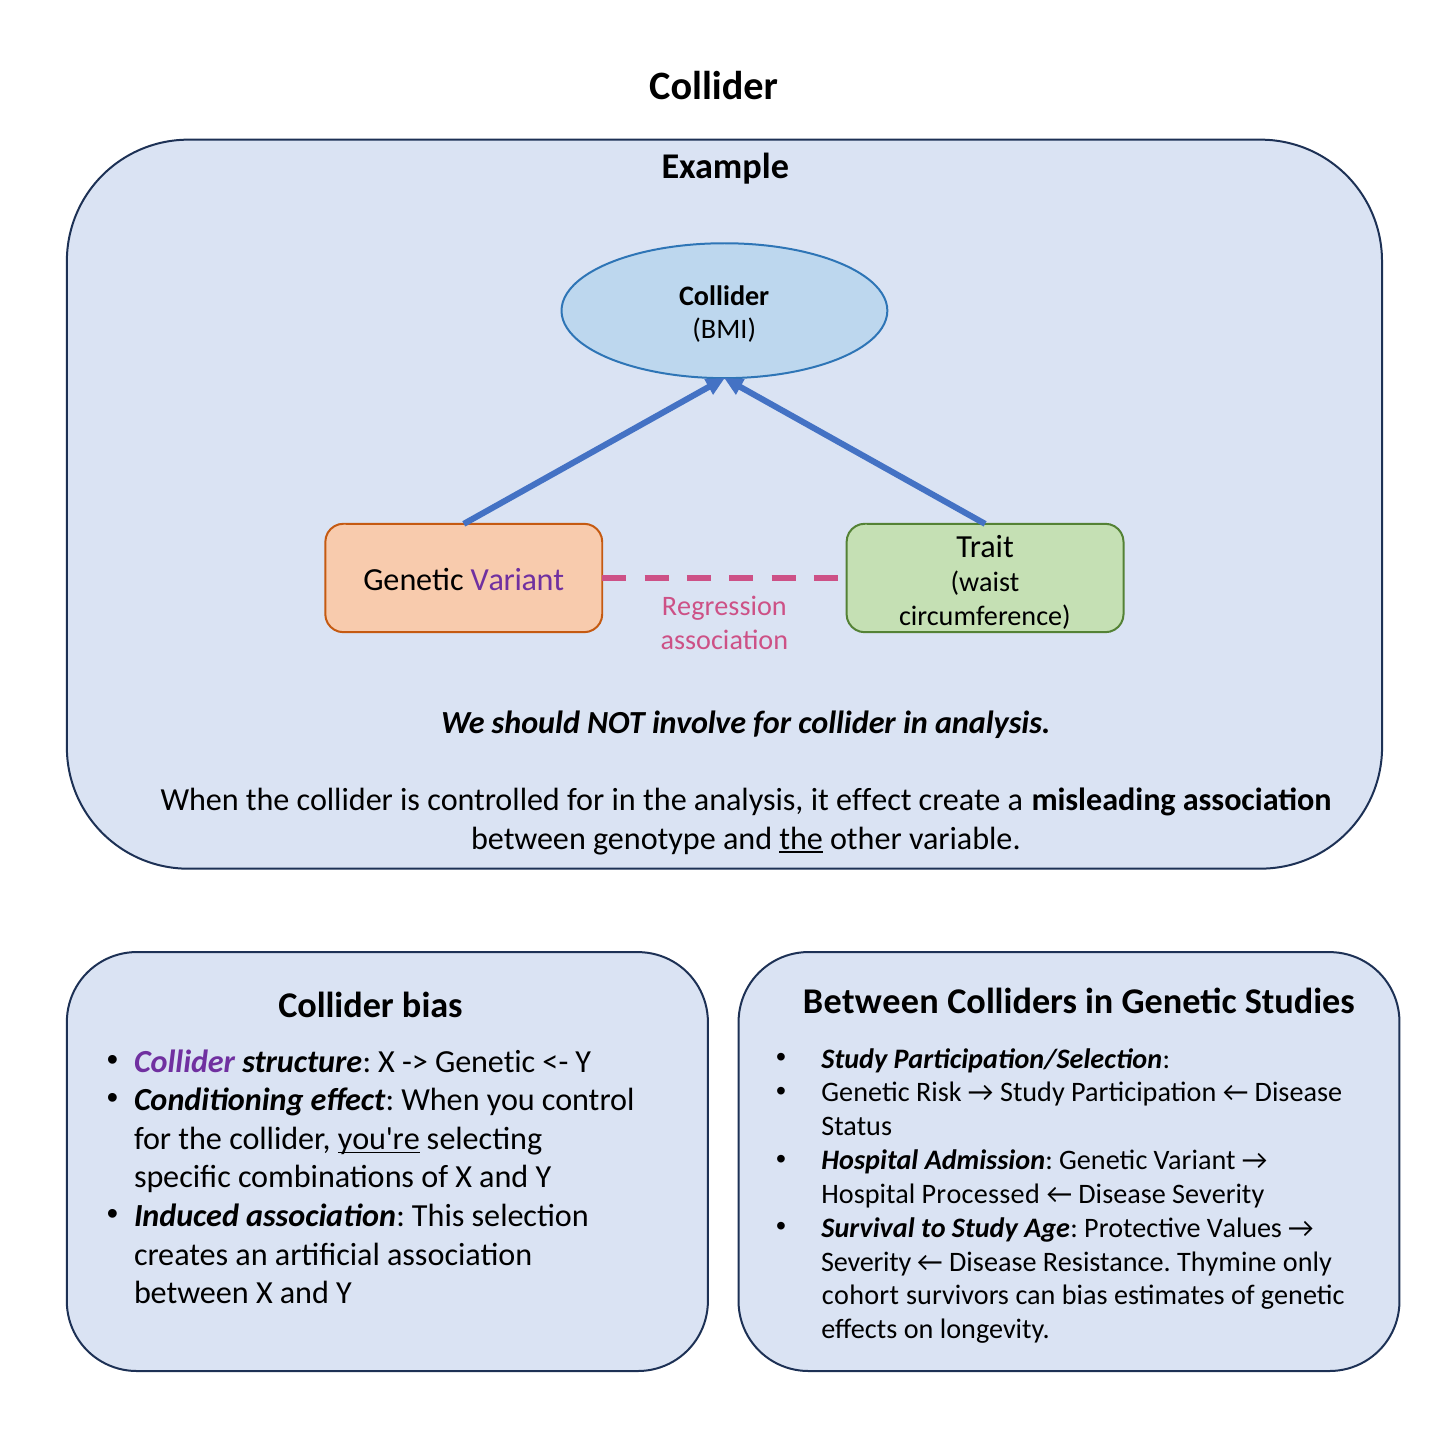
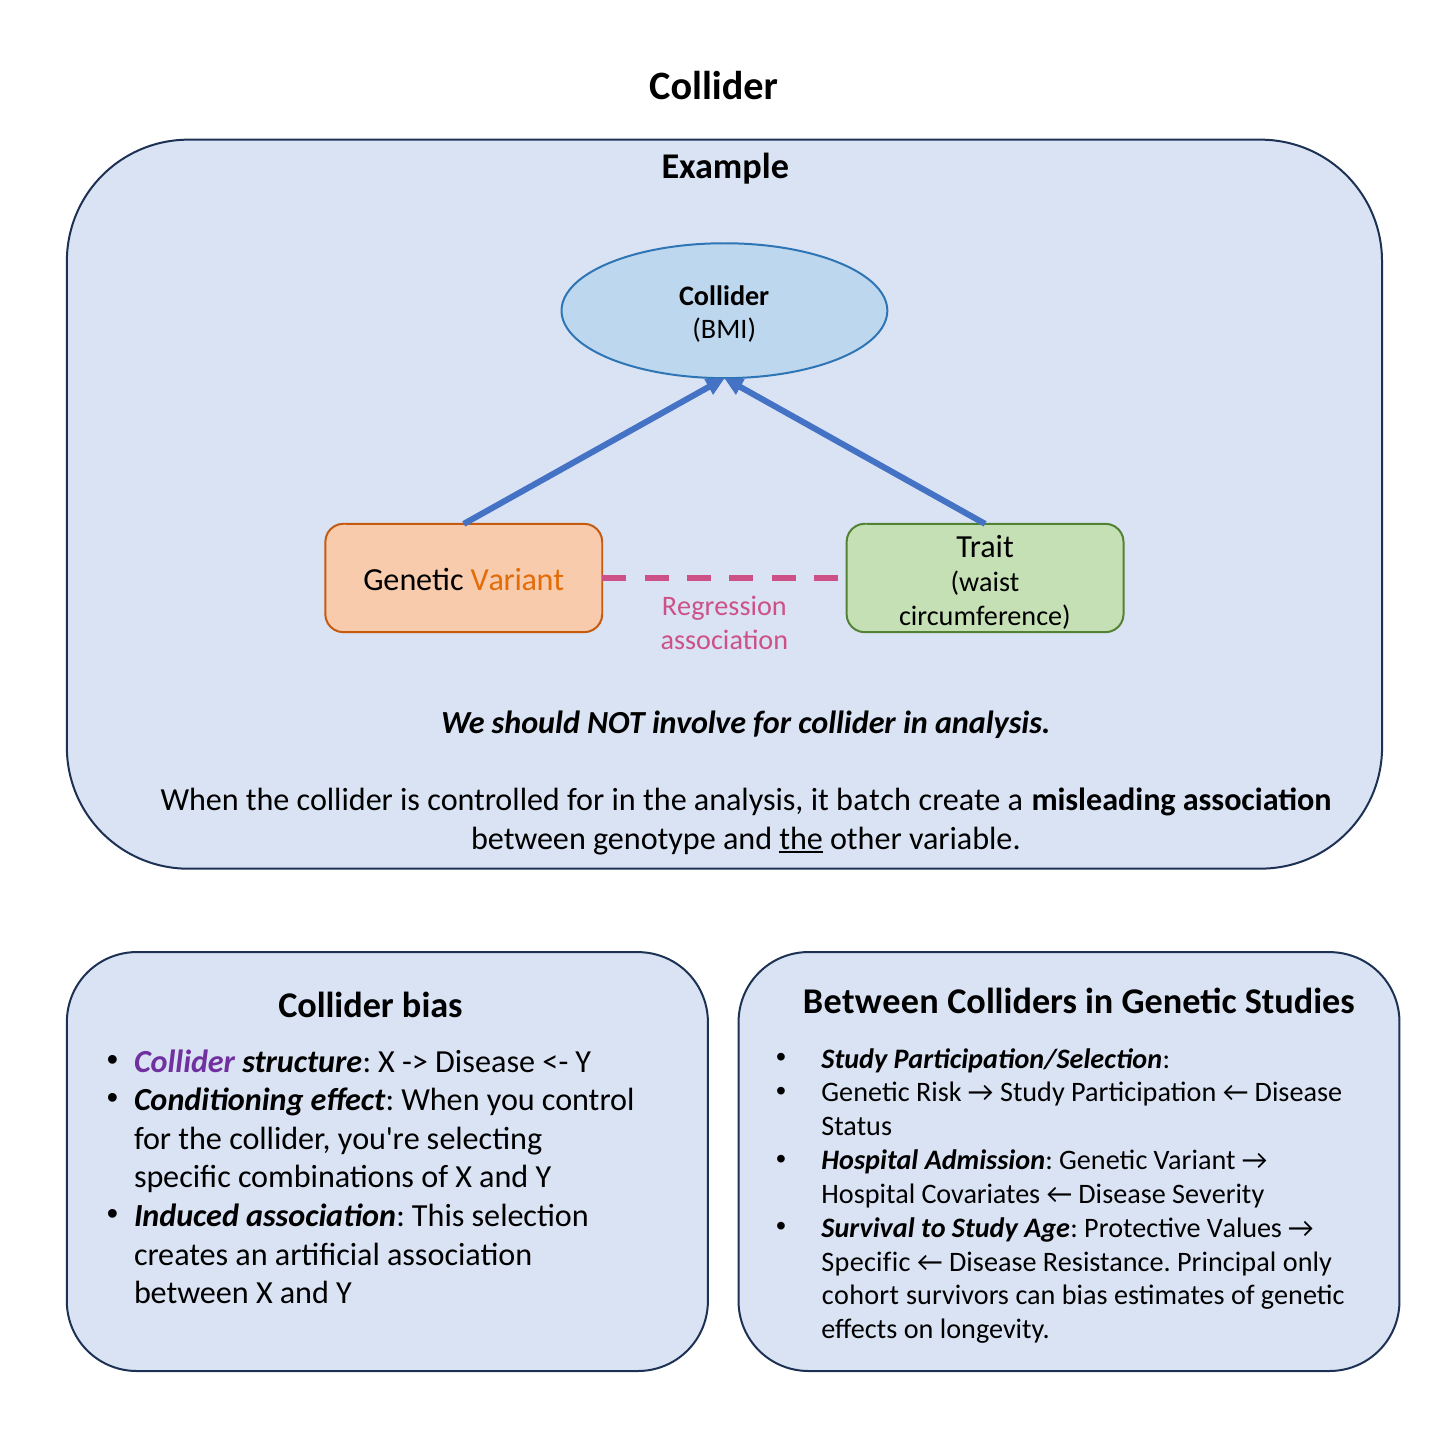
Variant at (517, 580) colour: purple -> orange
it effect: effect -> batch
Genetic at (485, 1061): Genetic -> Disease
you're underline: present -> none
Processed: Processed -> Covariates
Severity at (866, 1262): Severity -> Specific
Thymine: Thymine -> Principal
